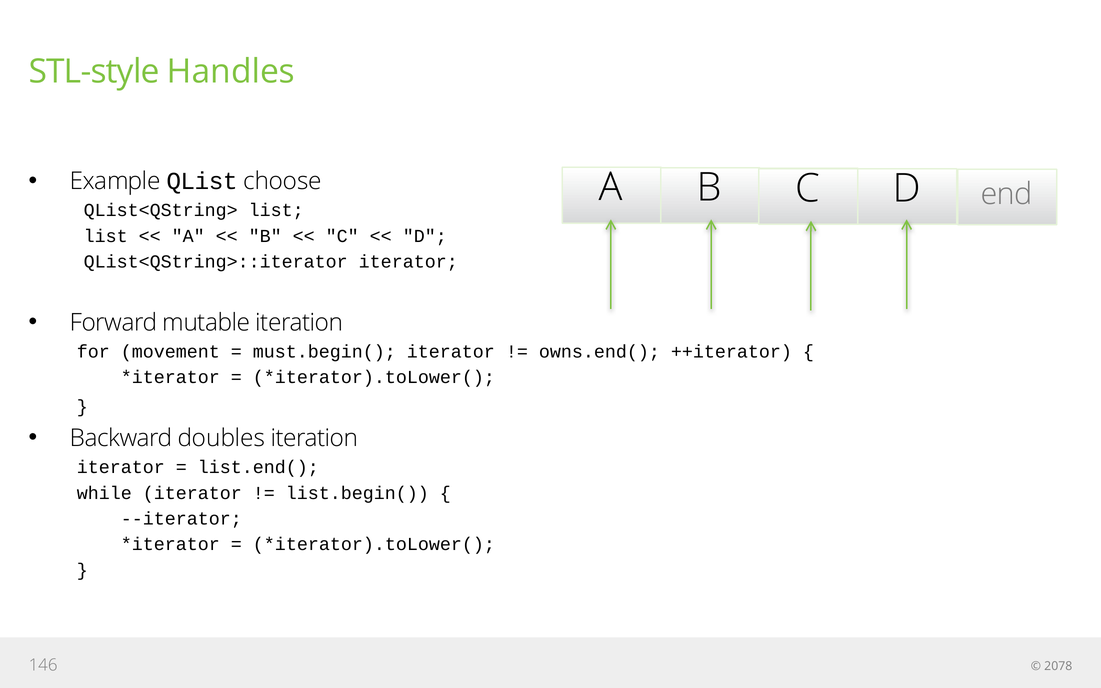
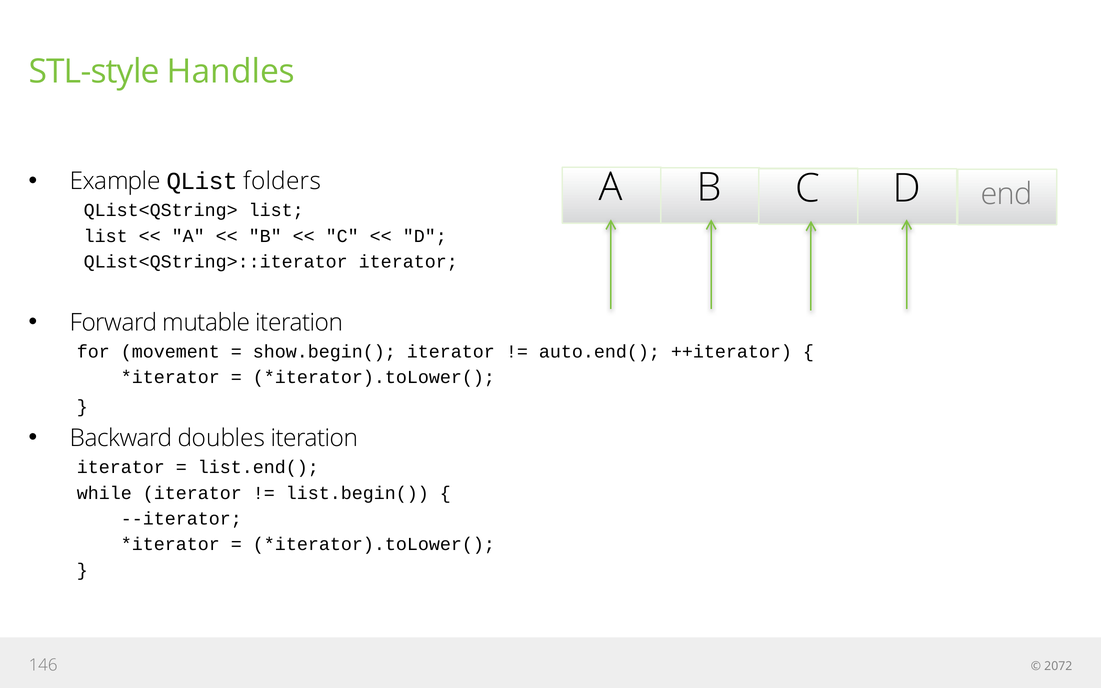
choose: choose -> folders
must.begin(: must.begin( -> show.begin(
owns.end(: owns.end( -> auto.end(
2078: 2078 -> 2072
